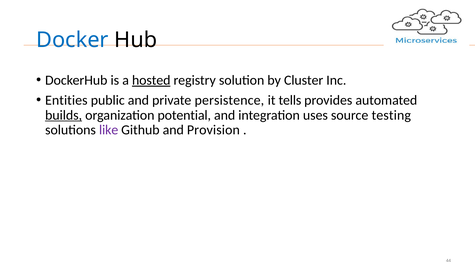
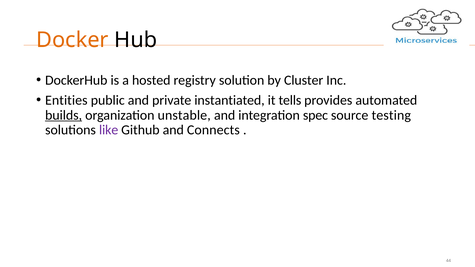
Docker colour: blue -> orange
hosted underline: present -> none
persistence: persistence -> instantiated
potential: potential -> unstable
uses: uses -> spec
Provision: Provision -> Connects
